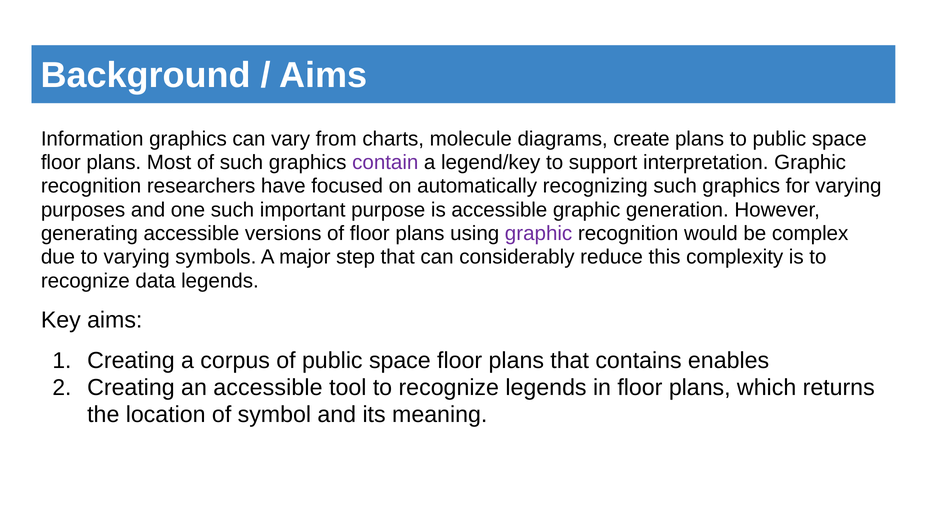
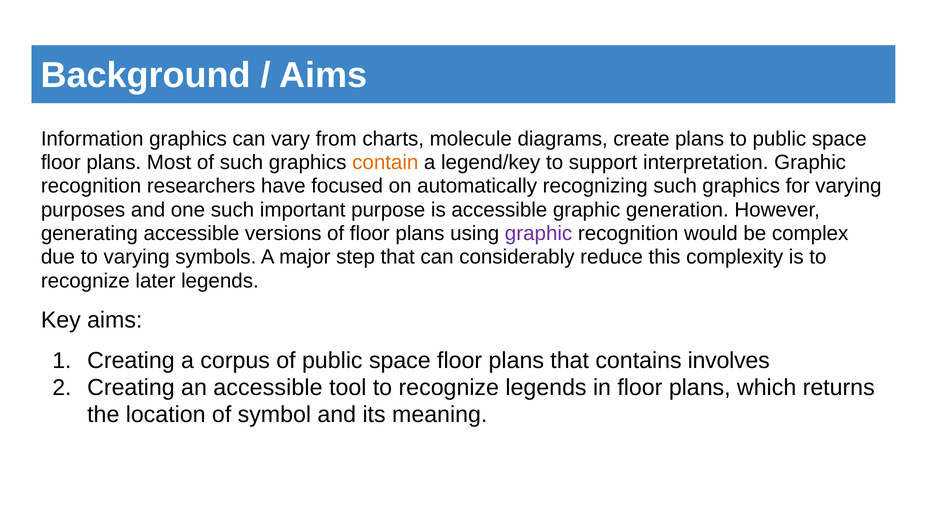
contain colour: purple -> orange
data: data -> later
enables: enables -> involves
